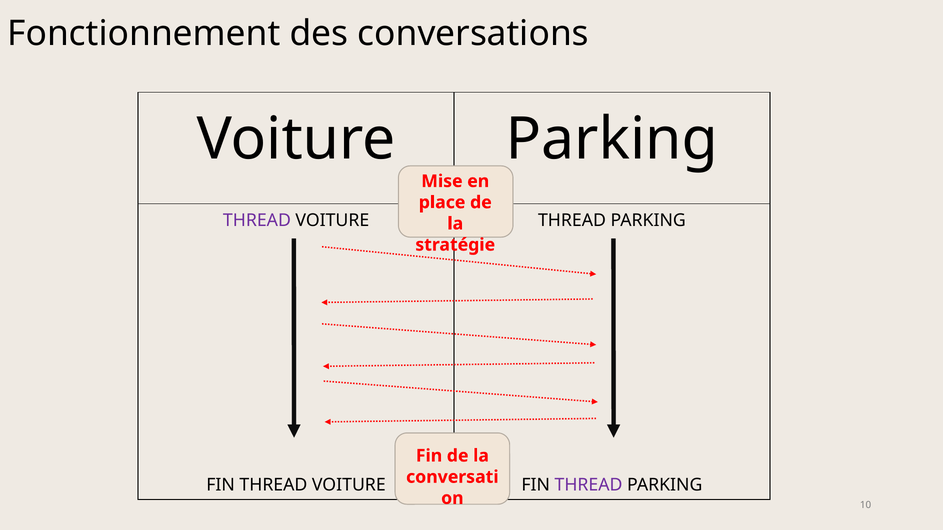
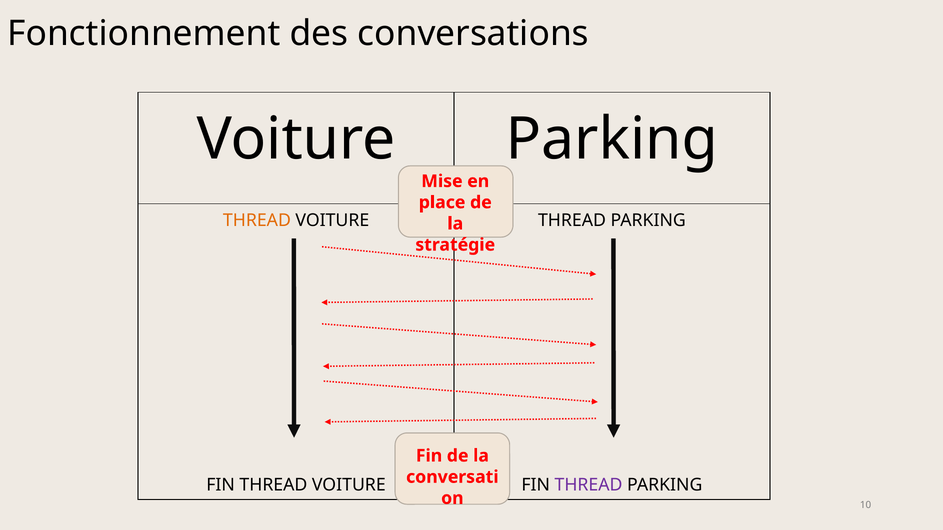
THREAD at (257, 221) colour: purple -> orange
